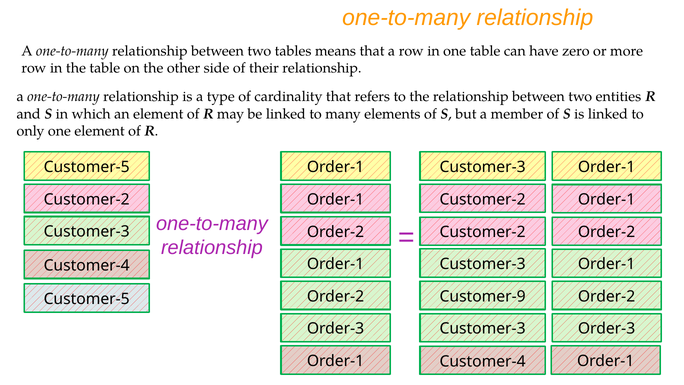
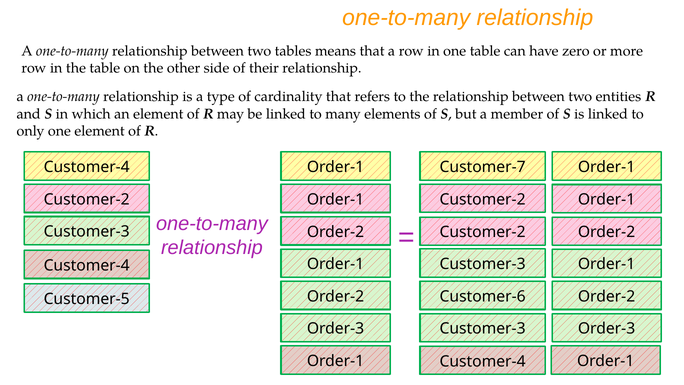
Customer-5 at (87, 167): Customer-5 -> Customer-4
Customer-3 at (483, 167): Customer-3 -> Customer-7
Customer-9: Customer-9 -> Customer-6
